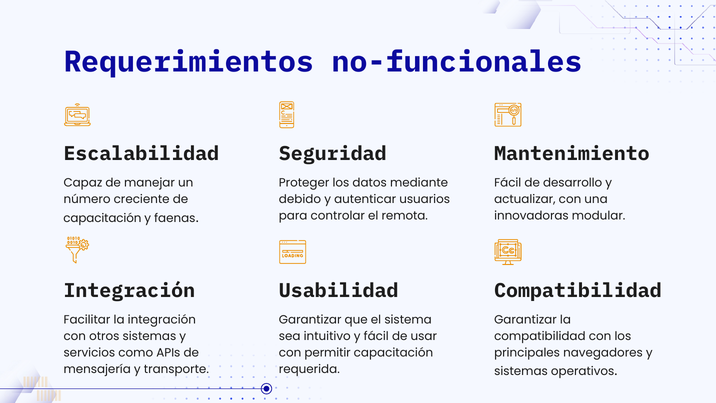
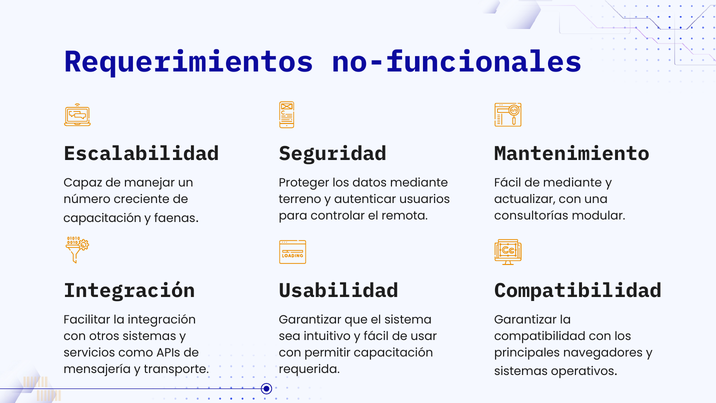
de desarrollo: desarrollo -> mediante
debido: debido -> terreno
innovadoras: innovadoras -> consultorías
